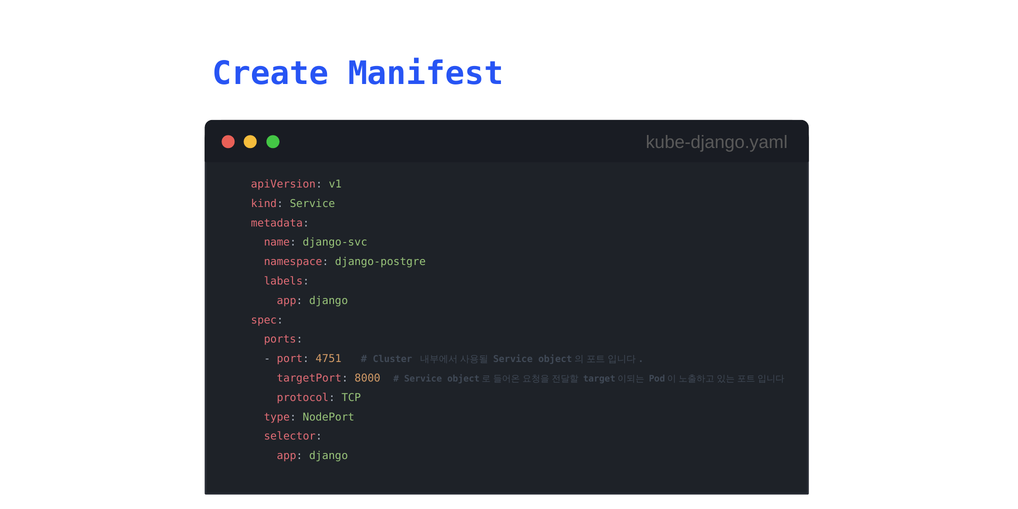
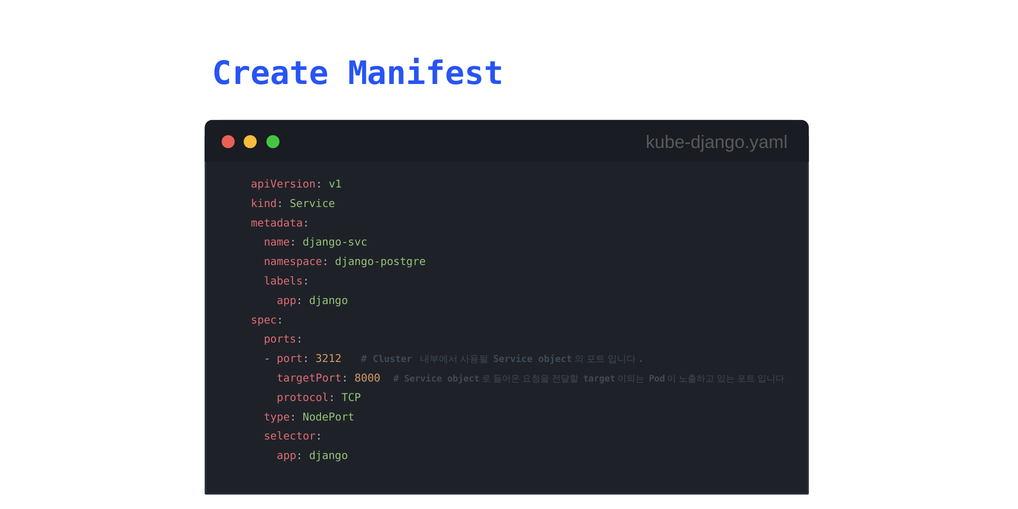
4751: 4751 -> 3212
